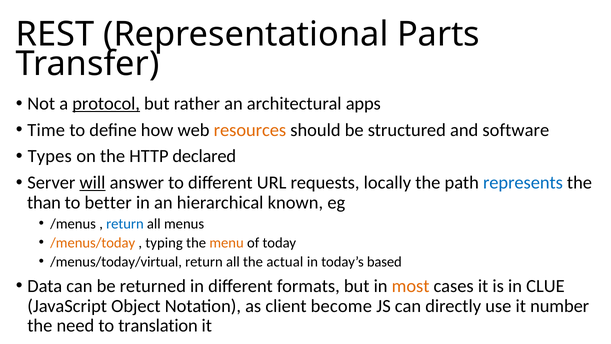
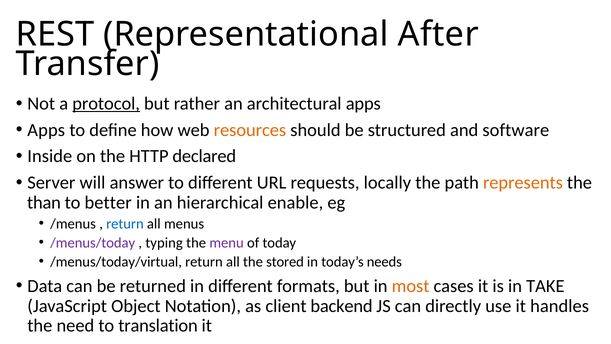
Parts: Parts -> After
Time at (46, 130): Time -> Apps
Types: Types -> Inside
will underline: present -> none
represents colour: blue -> orange
known: known -> enable
/menus/today colour: orange -> purple
menu colour: orange -> purple
actual: actual -> stored
based: based -> needs
CLUE: CLUE -> TAKE
become: become -> backend
number: number -> handles
